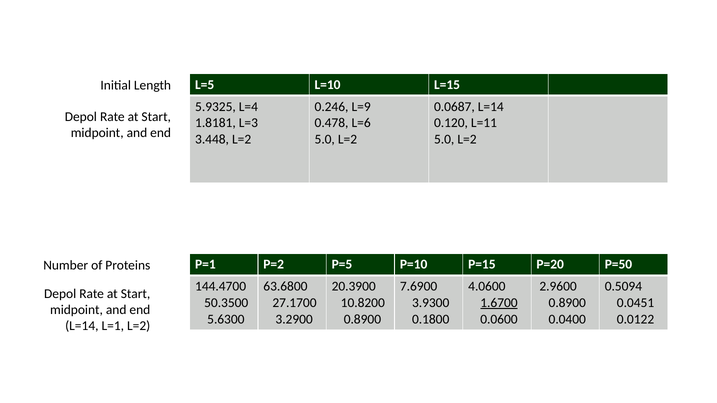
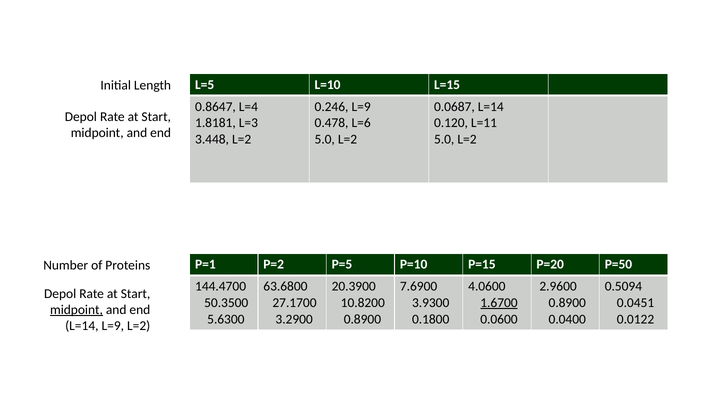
5.9325: 5.9325 -> 0.8647
midpoint at (76, 310) underline: none -> present
L=14 L=1: L=1 -> L=9
